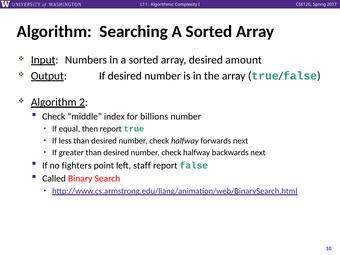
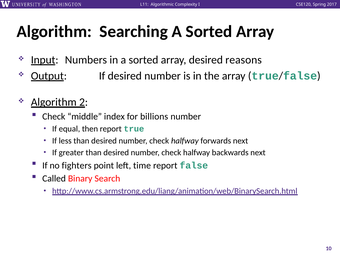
amount: amount -> reasons
staff: staff -> time
